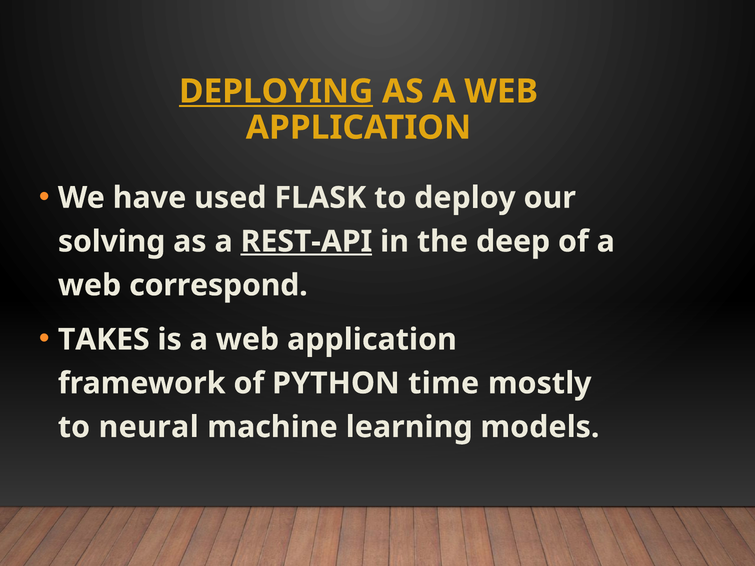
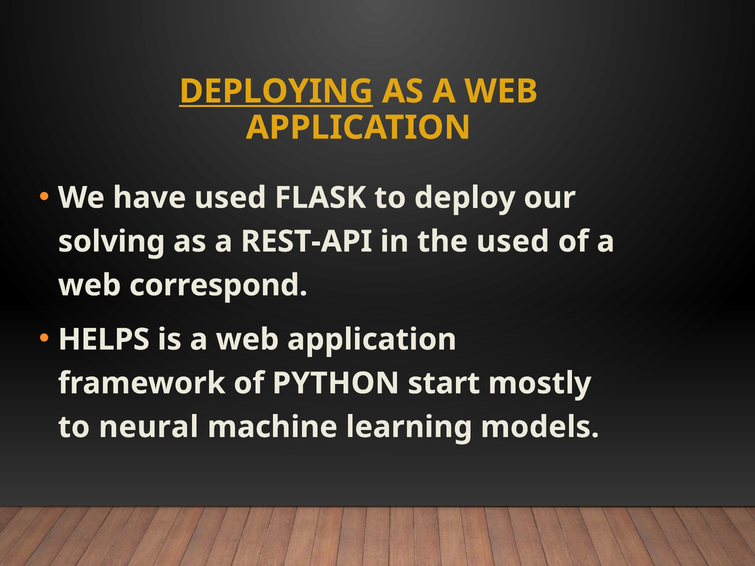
REST-API underline: present -> none
the deep: deep -> used
TAKES: TAKES -> HELPS
time: time -> start
